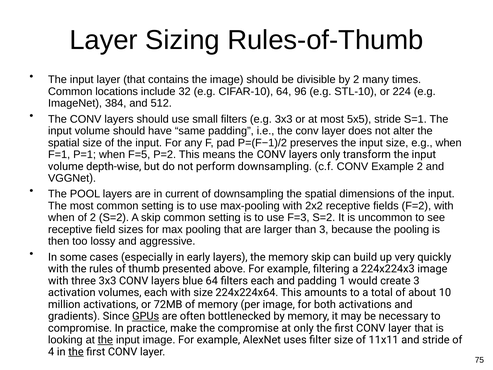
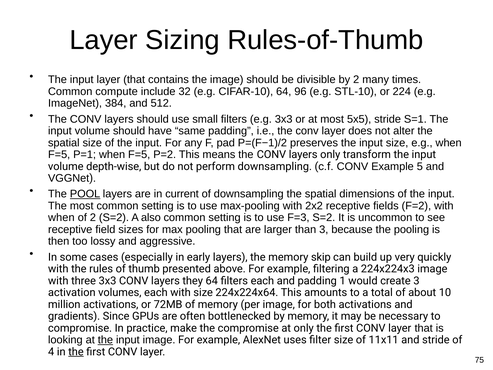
locations: locations -> compute
F=1 at (59, 154): F=1 -> F=5
Example 2: 2 -> 5
POOL underline: none -> present
A skip: skip -> also
blue: blue -> they
GPUs underline: present -> none
